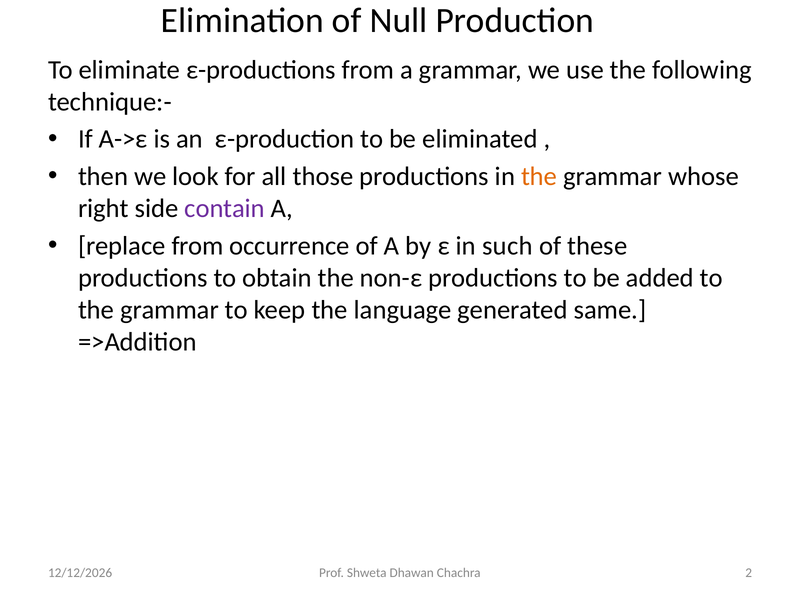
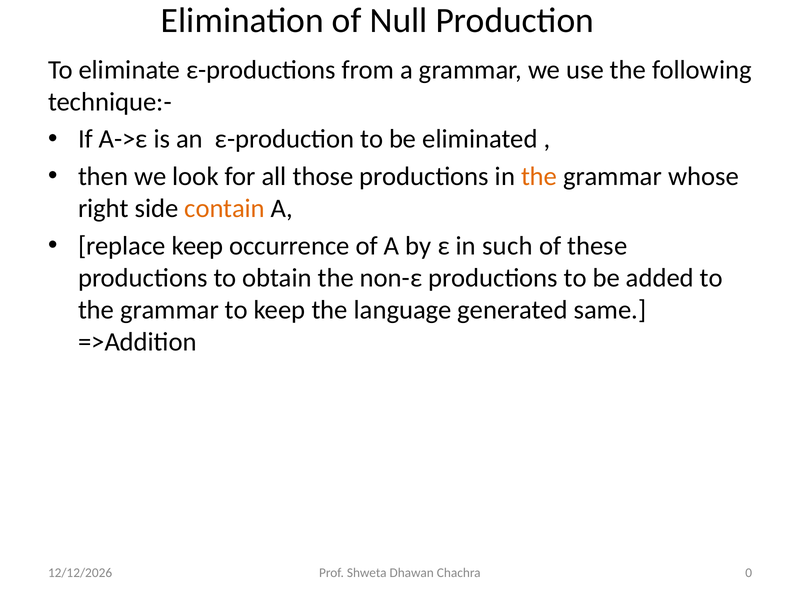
contain colour: purple -> orange
replace from: from -> keep
2: 2 -> 0
